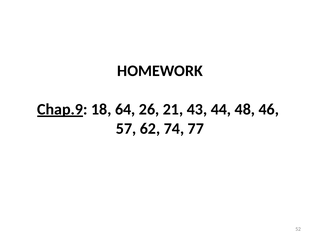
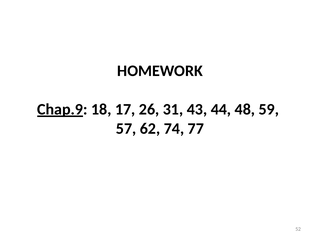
64: 64 -> 17
21: 21 -> 31
46: 46 -> 59
